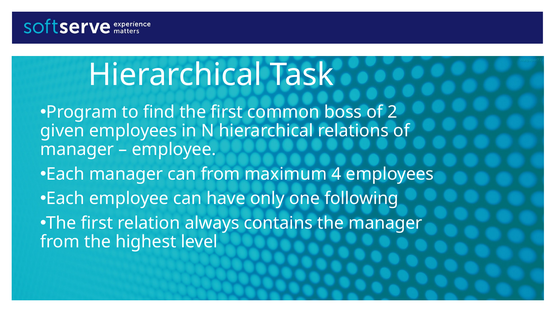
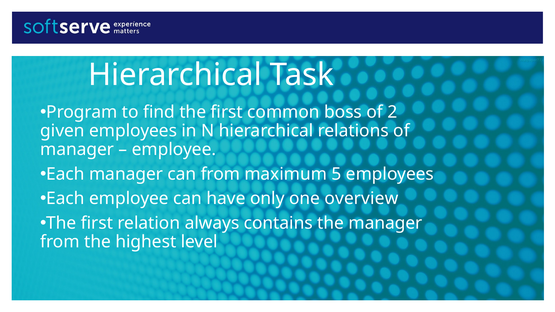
4: 4 -> 5
following: following -> overview
